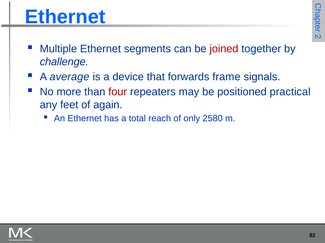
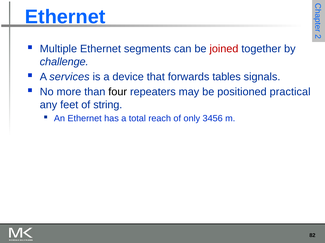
average: average -> services
frame: frame -> tables
four colour: red -> black
again: again -> string
2580: 2580 -> 3456
